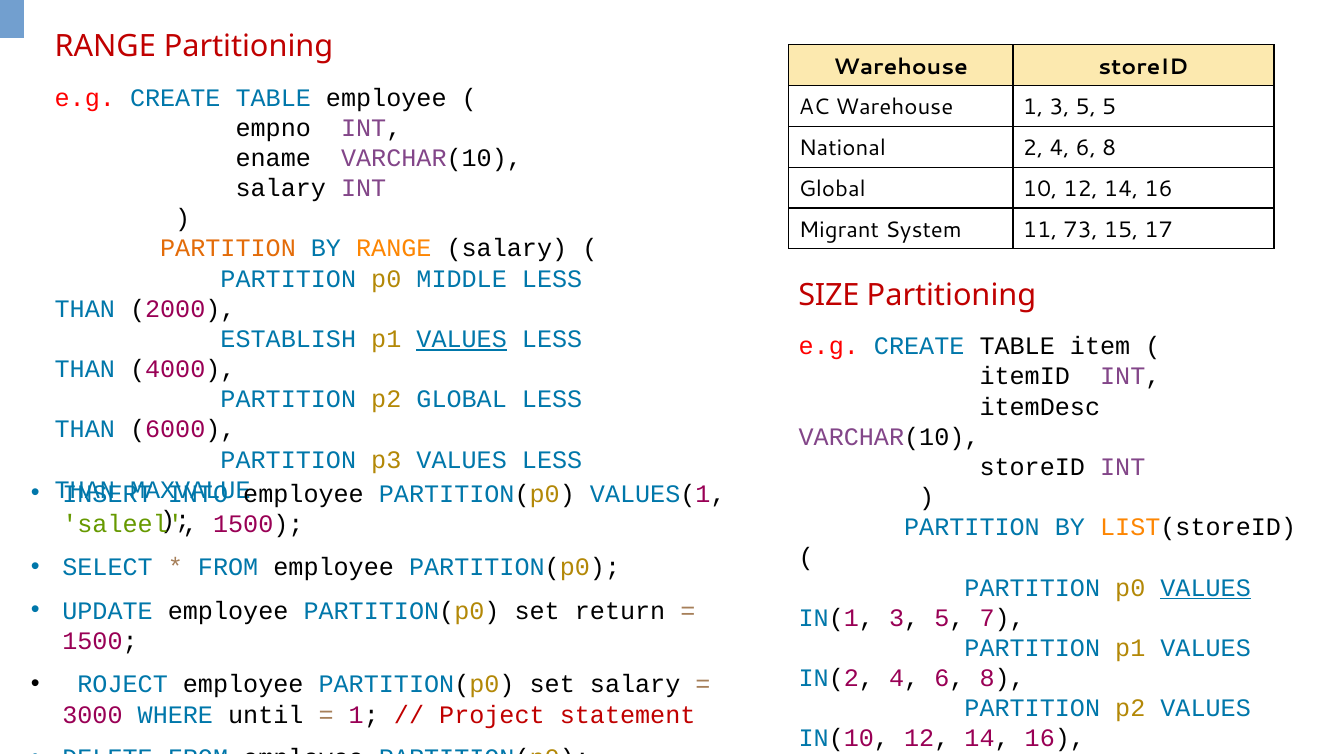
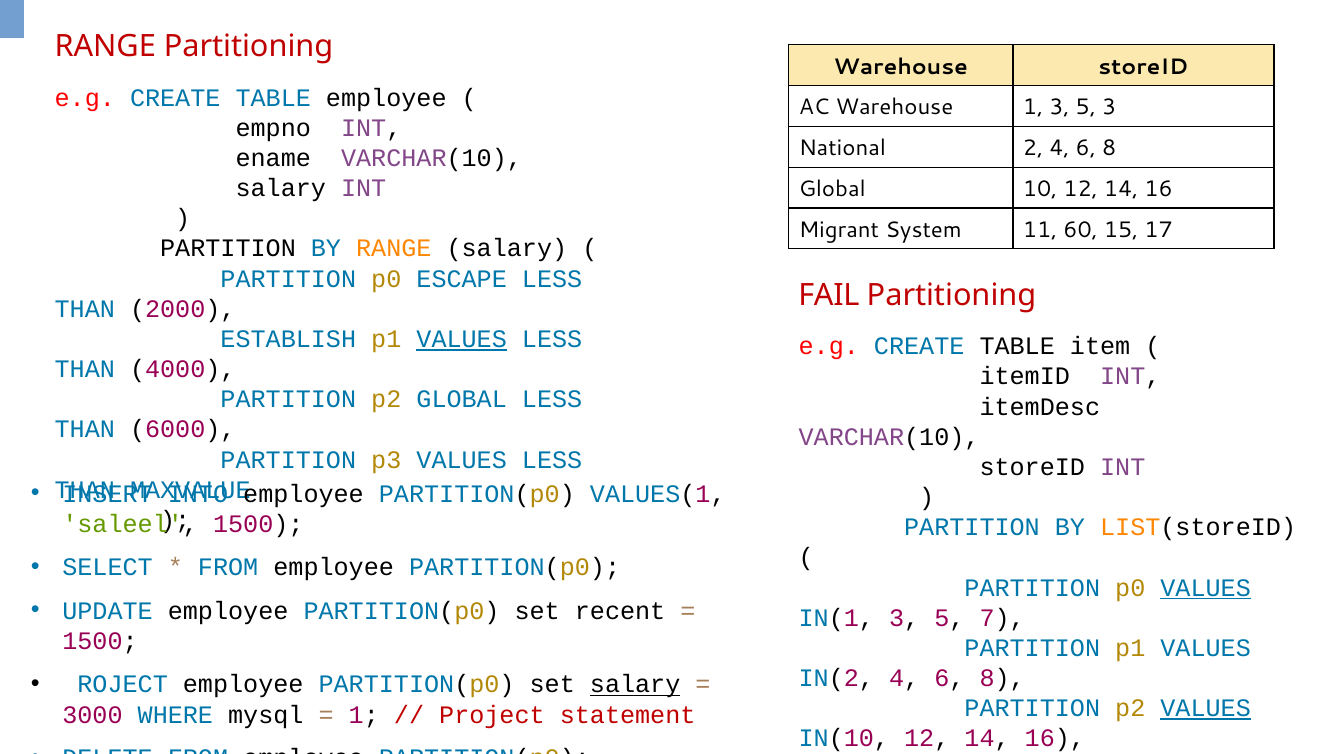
5 5: 5 -> 3
73: 73 -> 60
PARTITION at (228, 249) colour: orange -> black
MIDDLE: MIDDLE -> ESCAPE
SIZE: SIZE -> FAIL
return: return -> recent
salary at (635, 684) underline: none -> present
VALUES at (1206, 708) underline: none -> present
until: until -> mysql
